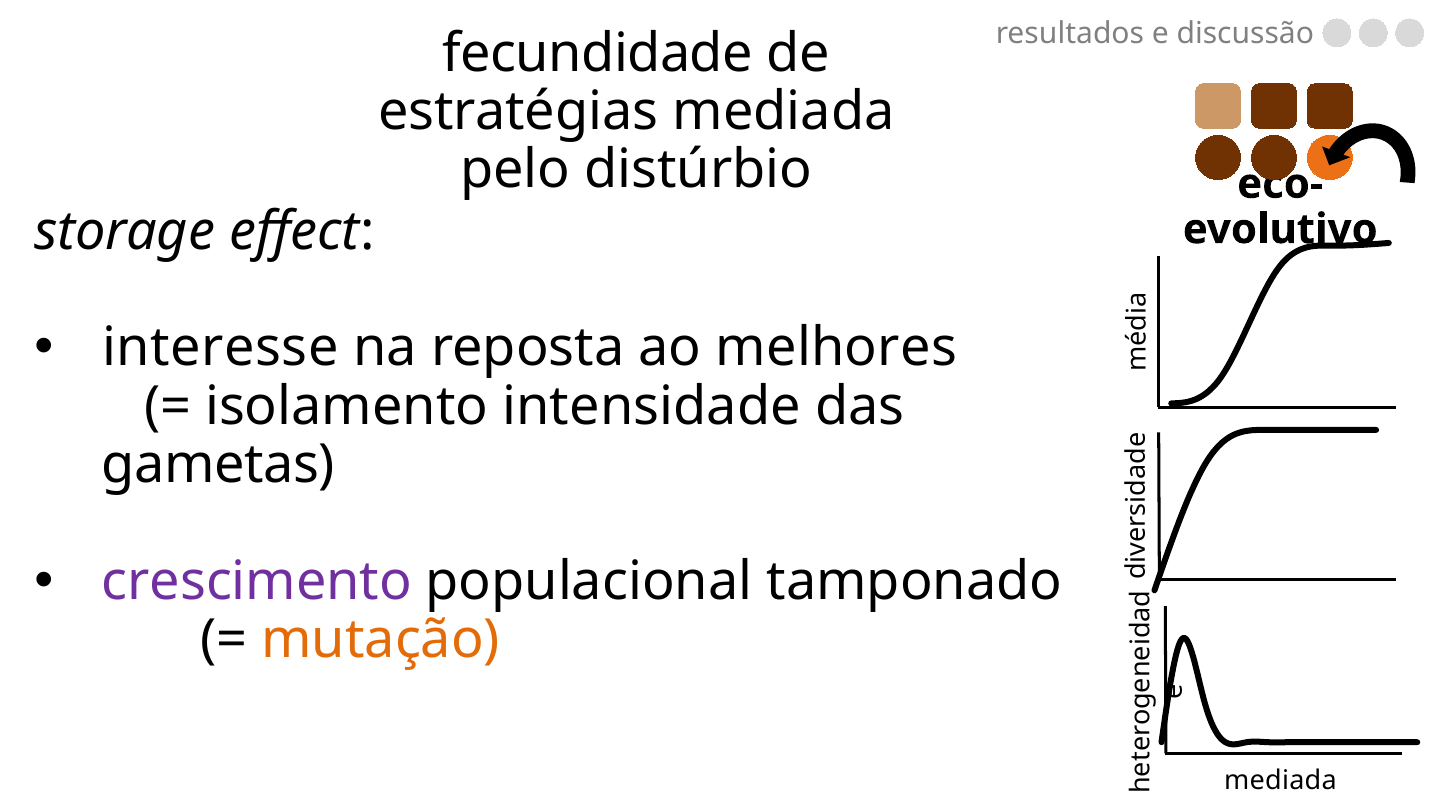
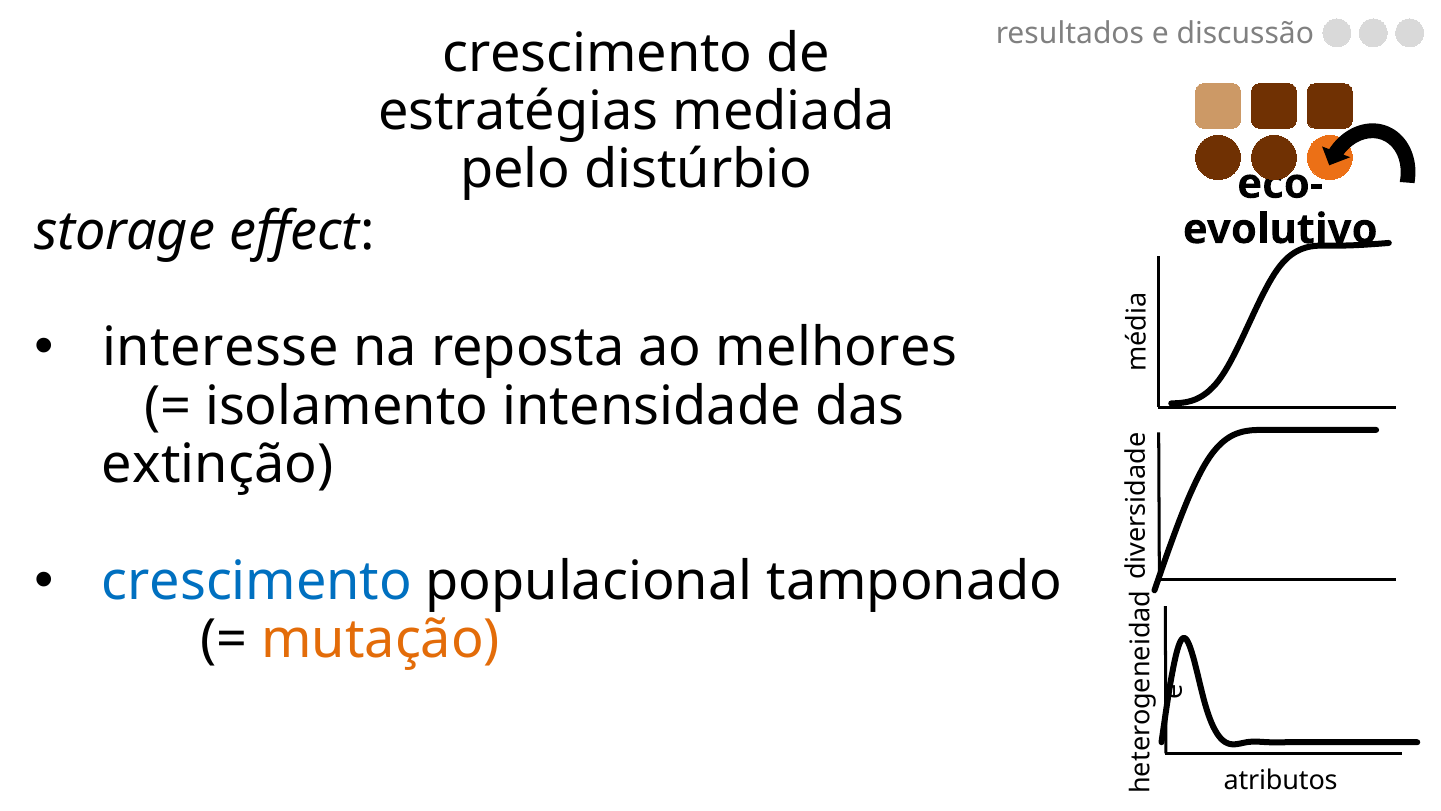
fecundidade at (598, 53): fecundidade -> crescimento
gametas: gametas -> extinção
crescimento at (257, 581) colour: purple -> blue
mediada at (1280, 780): mediada -> atributos
